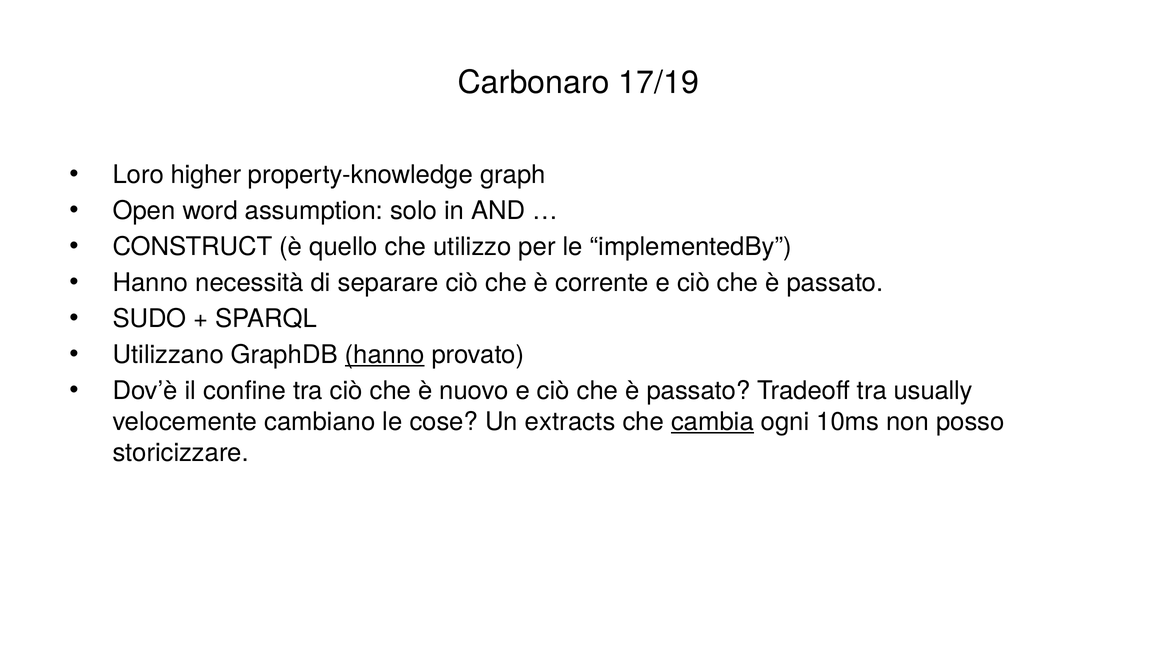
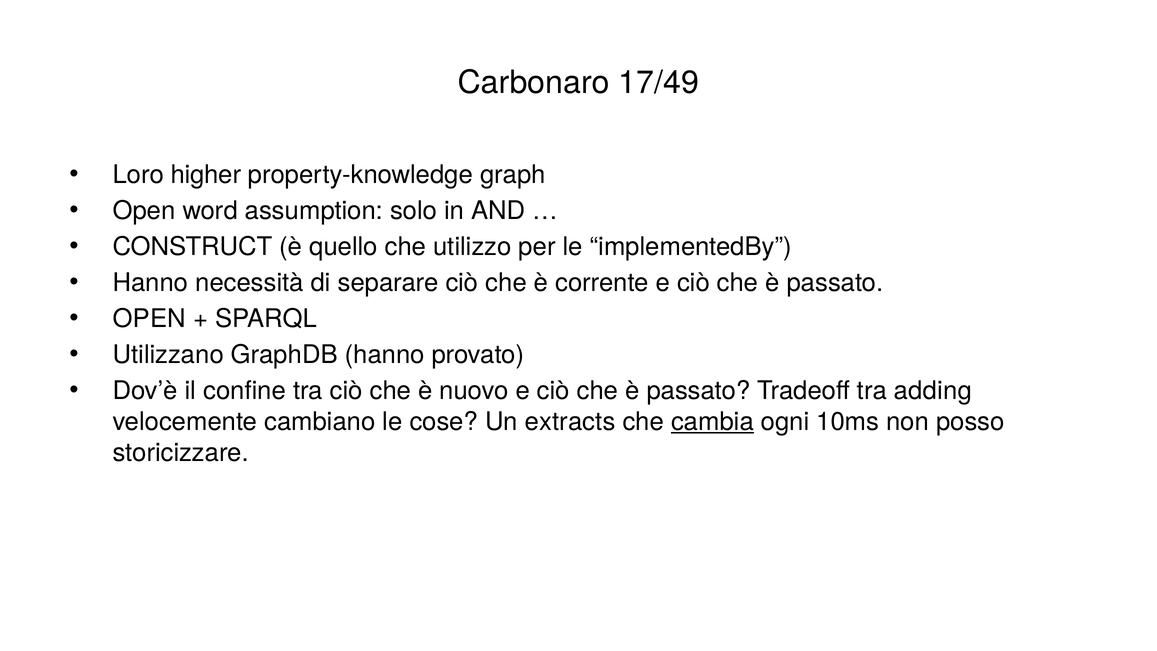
17/19: 17/19 -> 17/49
SUDO at (150, 319): SUDO -> OPEN
hanno at (385, 355) underline: present -> none
usually: usually -> adding
